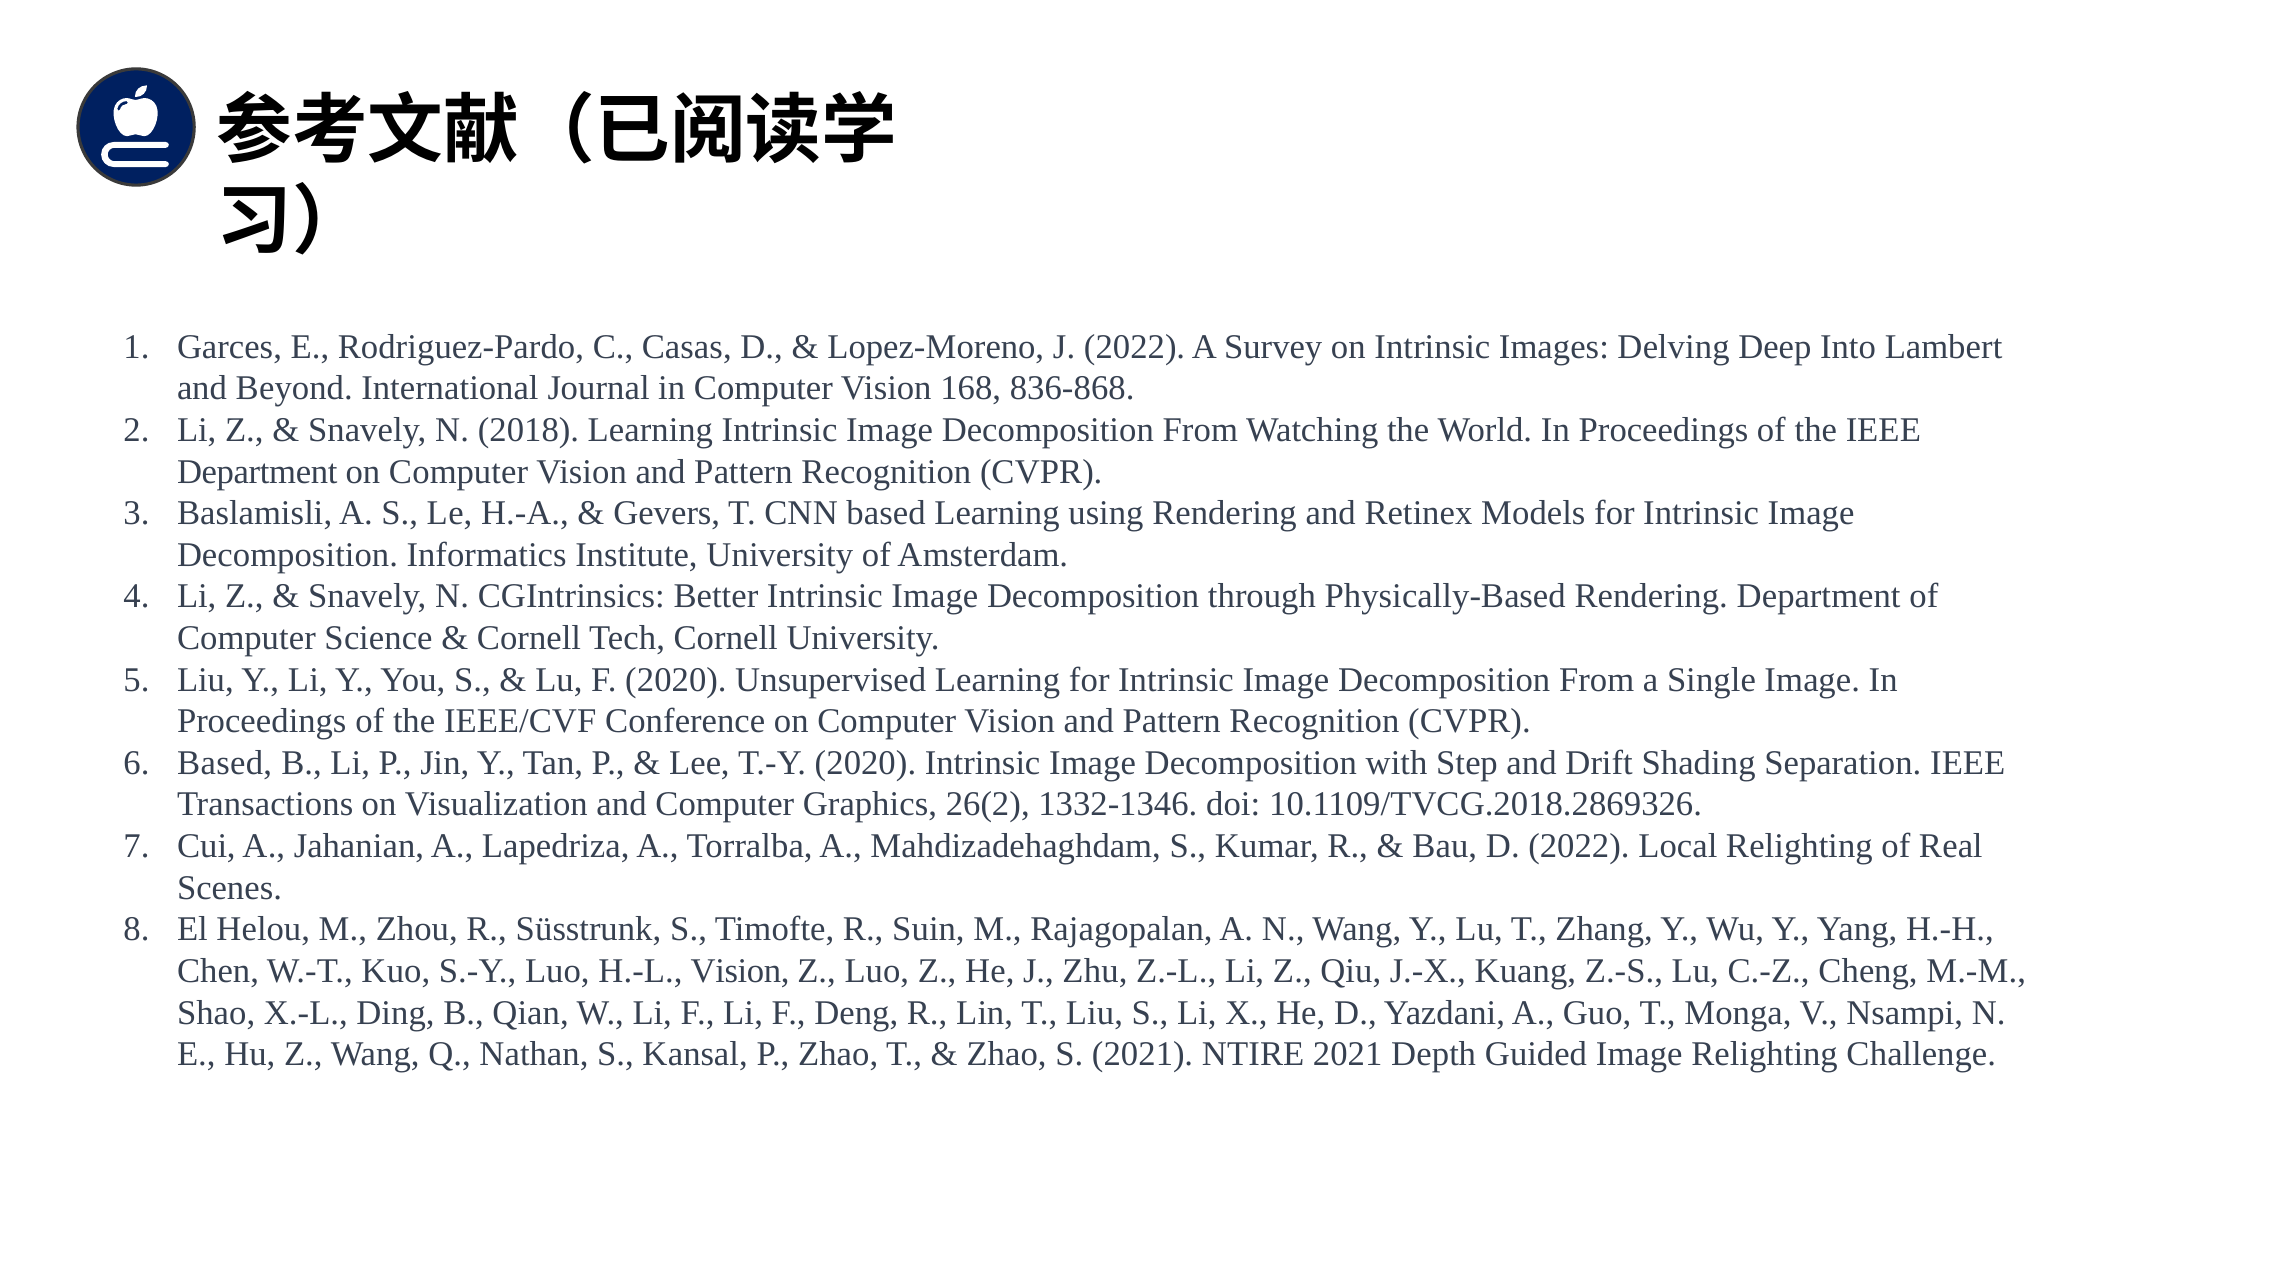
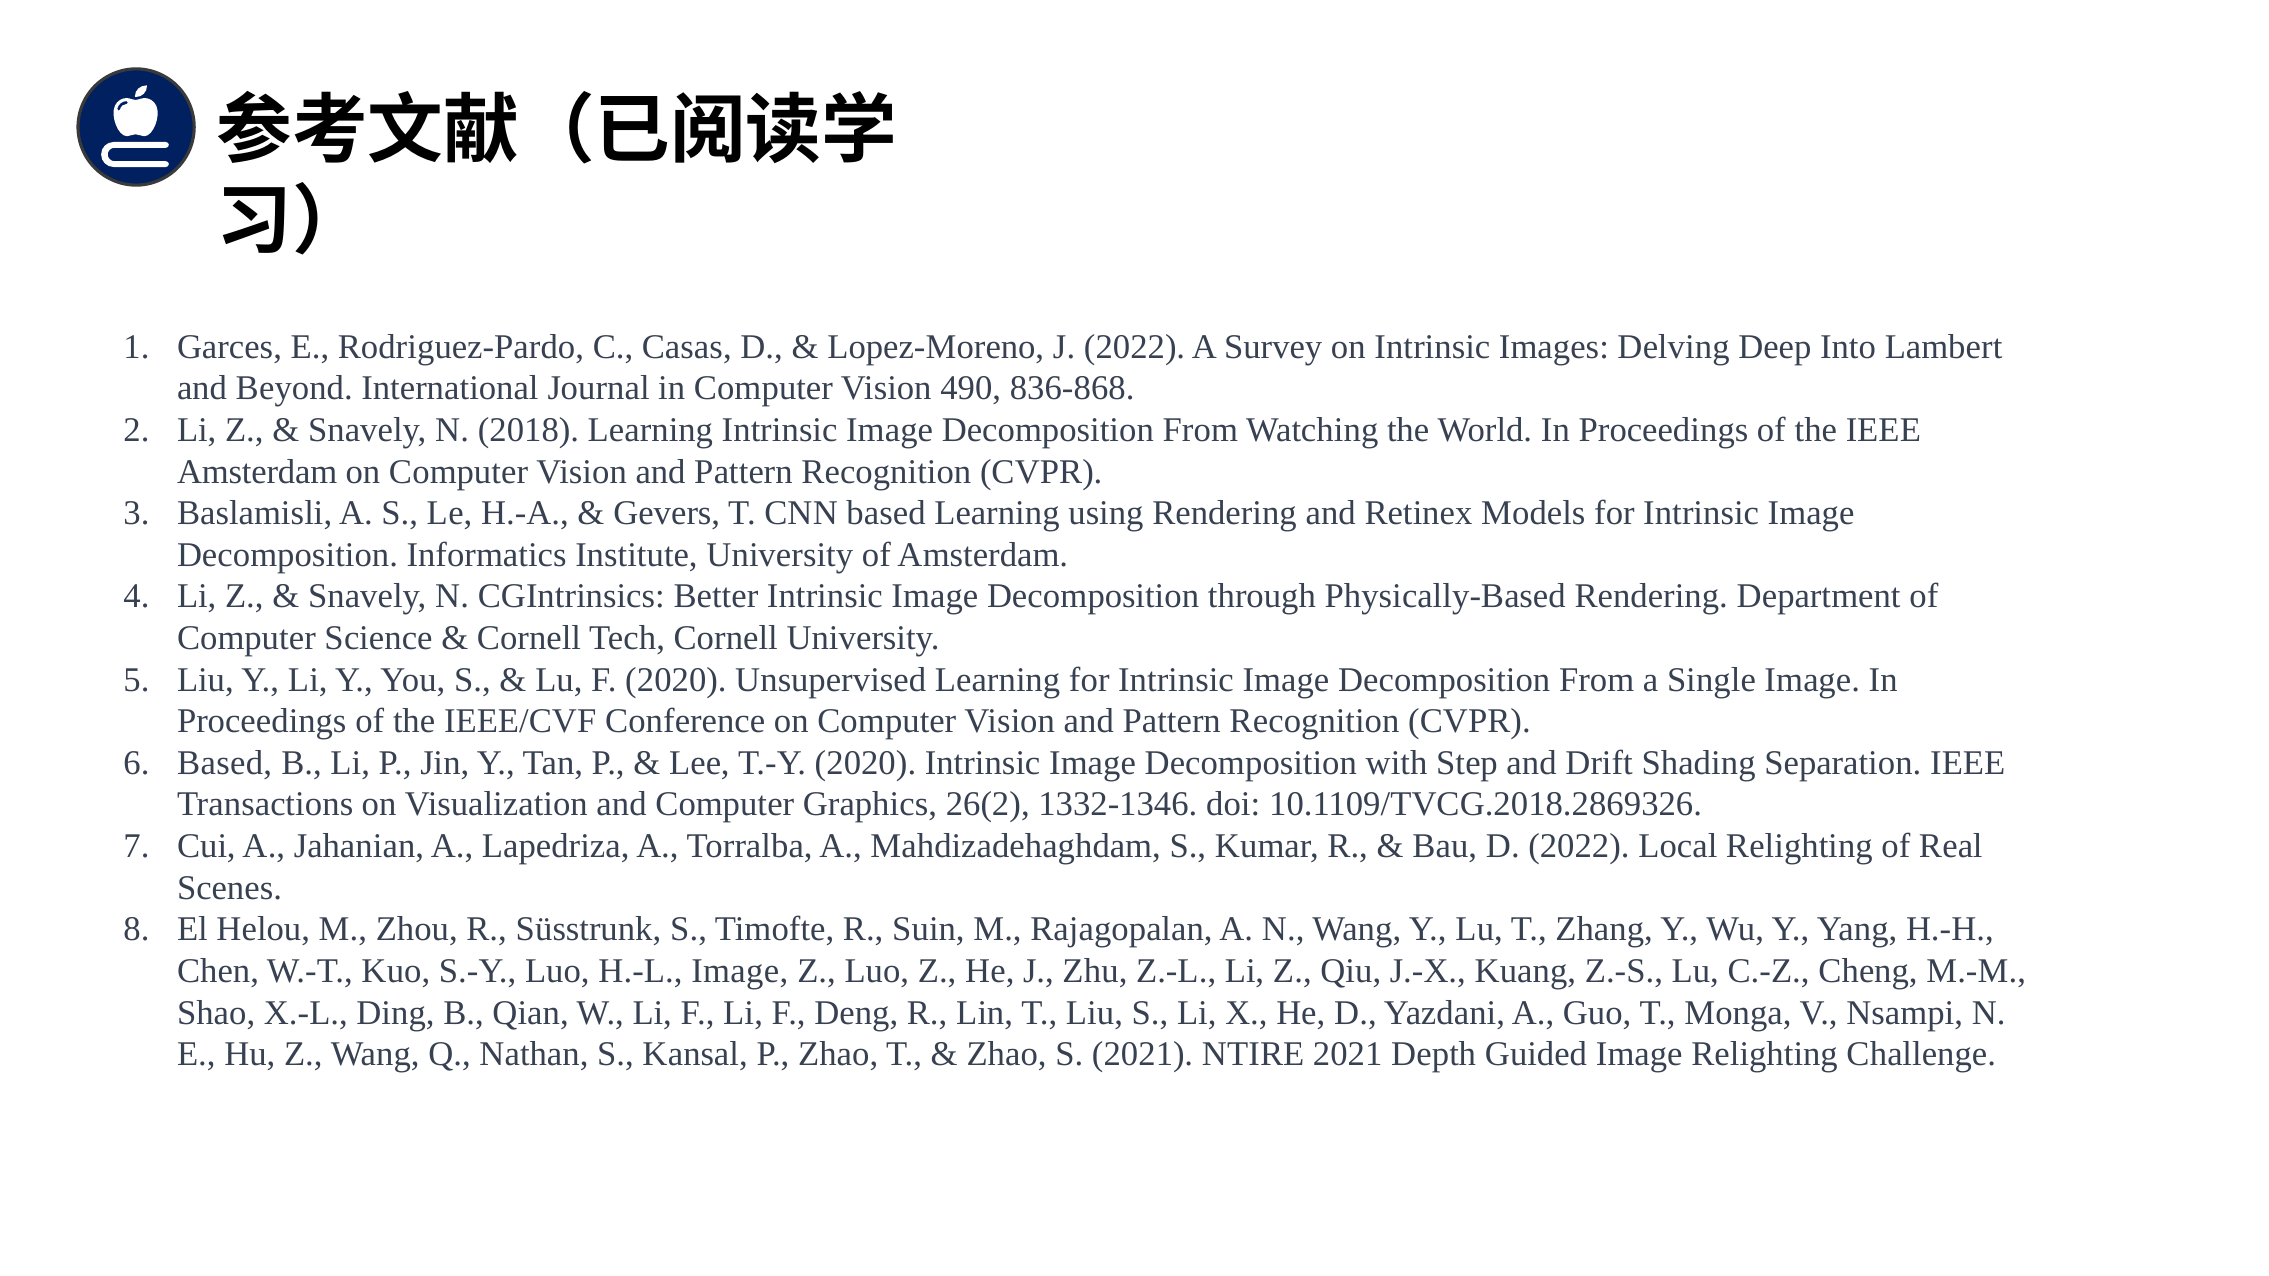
168: 168 -> 490
Department at (257, 472): Department -> Amsterdam
H.-L Vision: Vision -> Image
